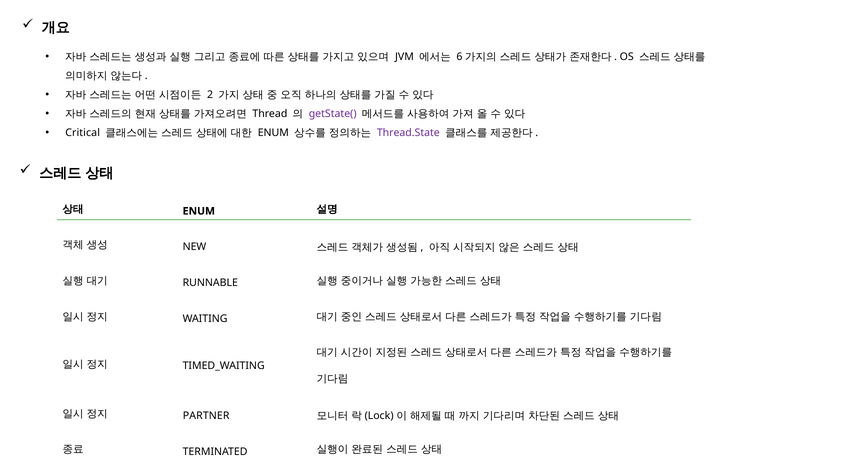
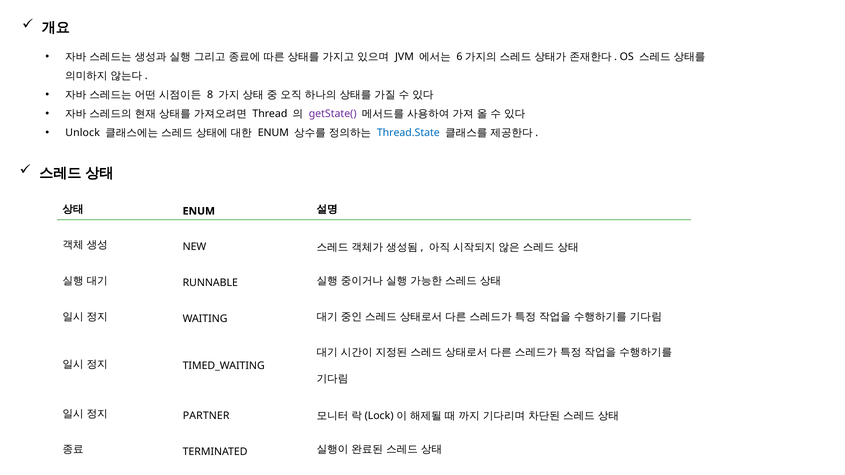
2: 2 -> 8
Critical: Critical -> Unlock
Thread.State colour: purple -> blue
